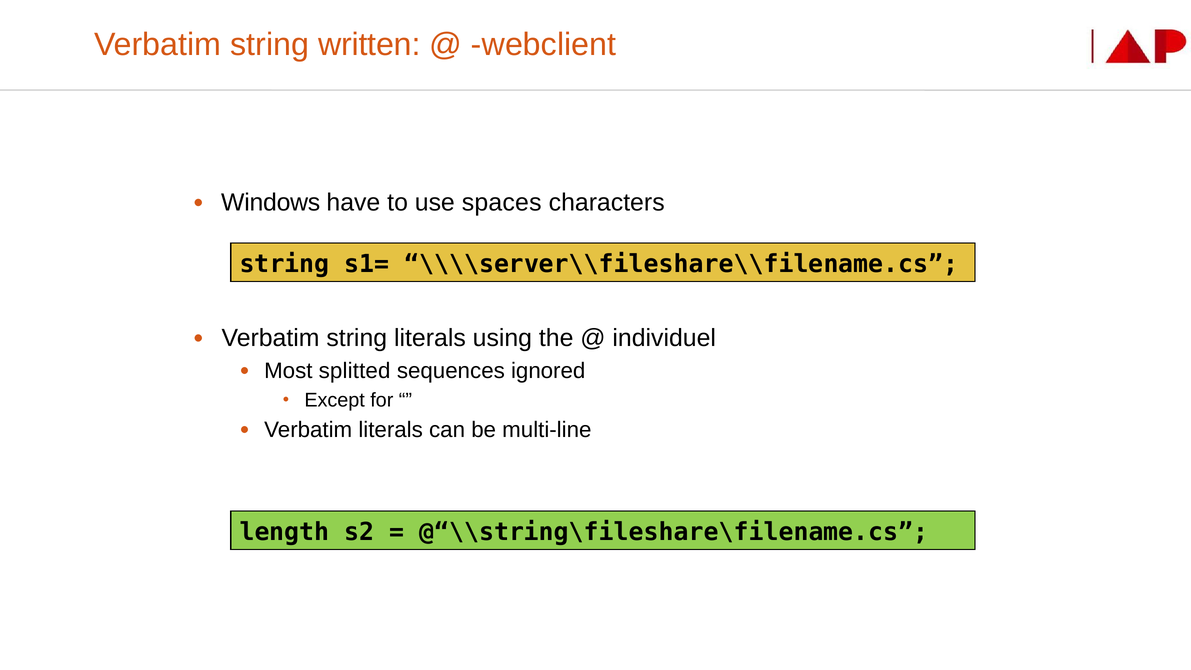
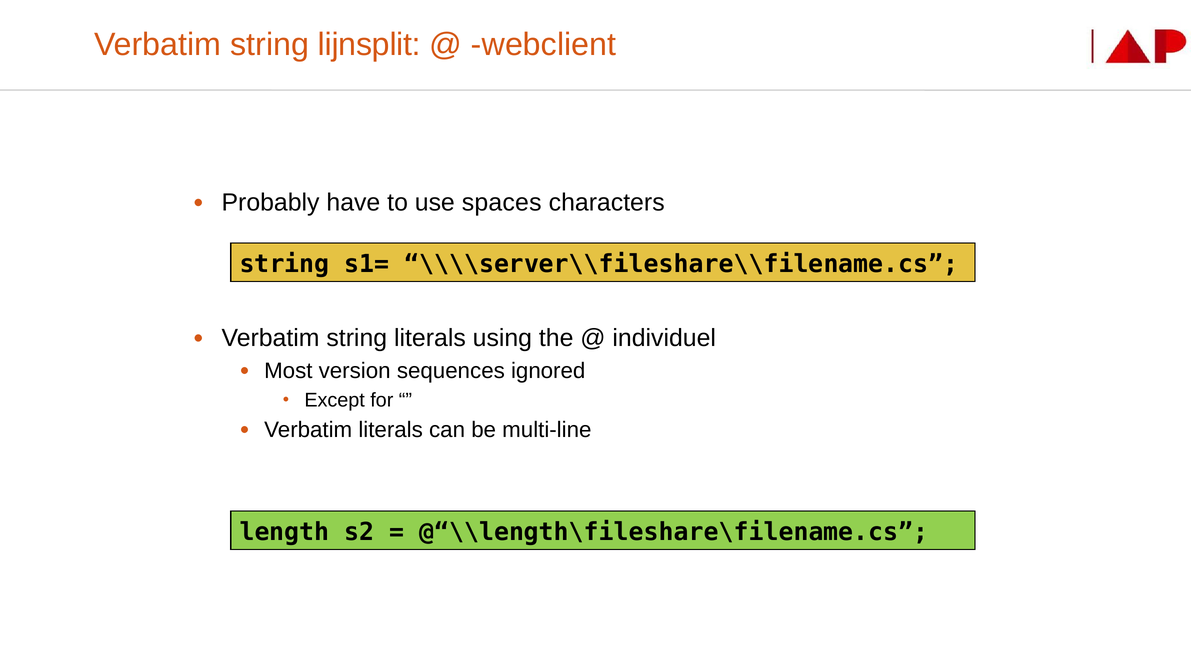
written: written -> lijnsplit
Windows: Windows -> Probably
splitted: splitted -> version
@“\\string\fileshare\filename.cs: @“\\string\fileshare\filename.cs -> @“\\length\fileshare\filename.cs
